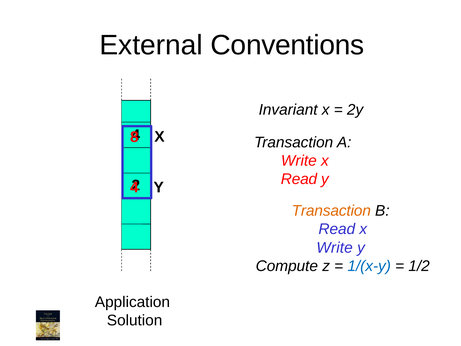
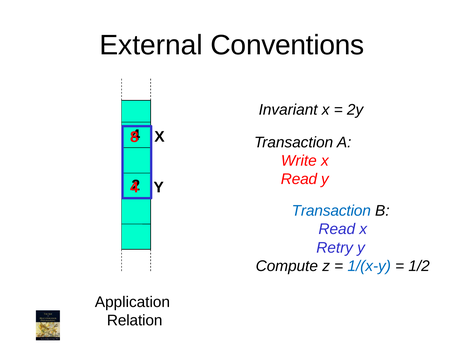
Transaction at (331, 211) colour: orange -> blue
Write at (335, 248): Write -> Retry
Solution: Solution -> Relation
